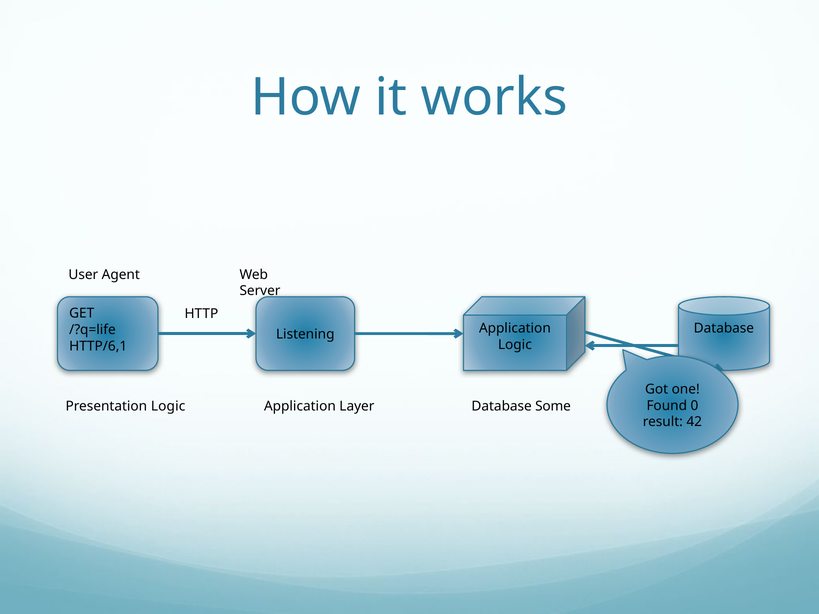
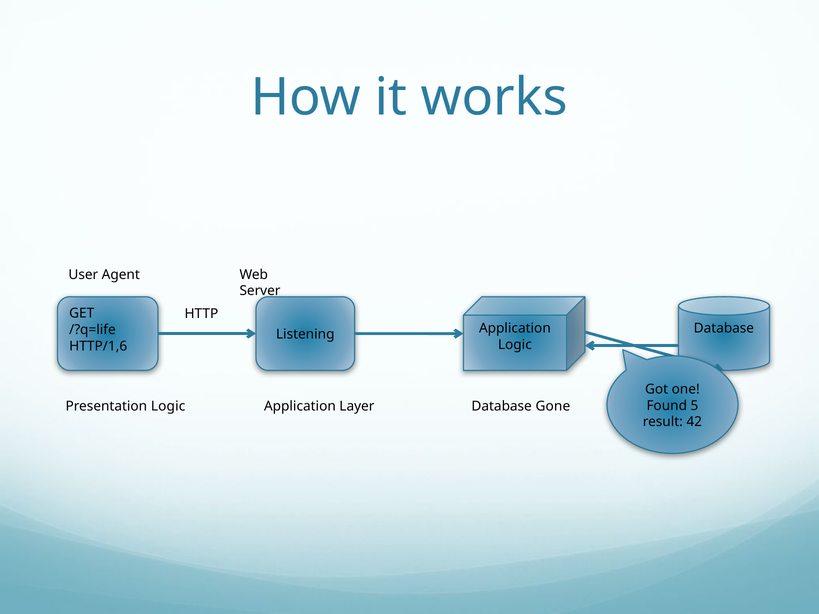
HTTP/6,1: HTTP/6,1 -> HTTP/1,6
0: 0 -> 5
Some: Some -> Gone
